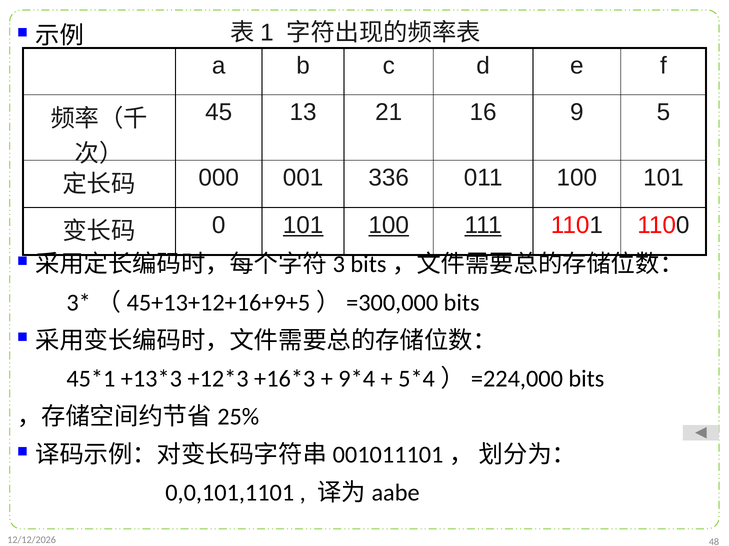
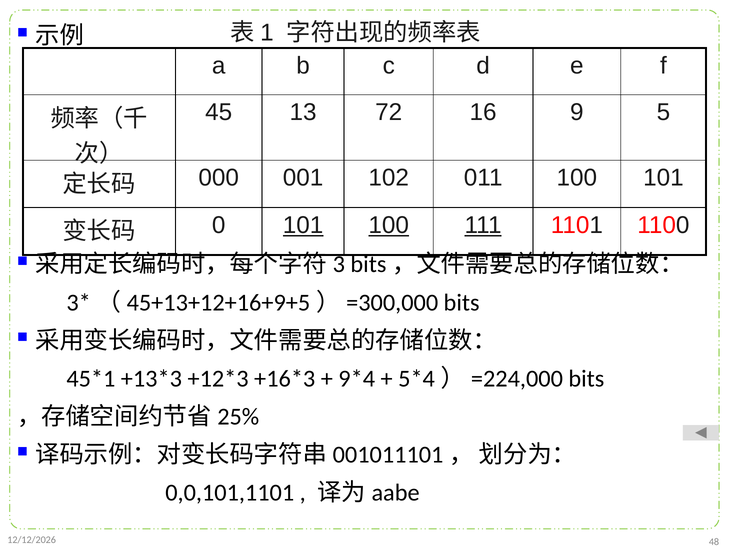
21: 21 -> 72
336: 336 -> 102
